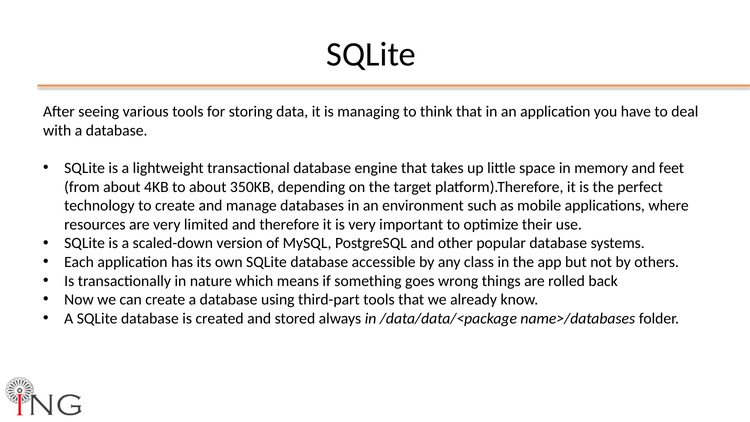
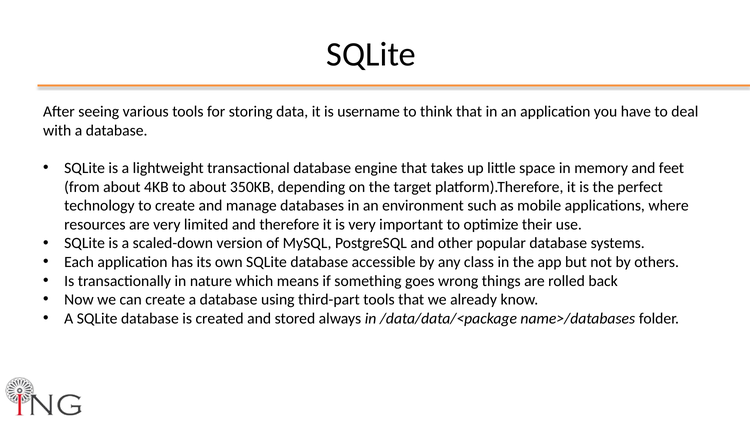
managing: managing -> username
